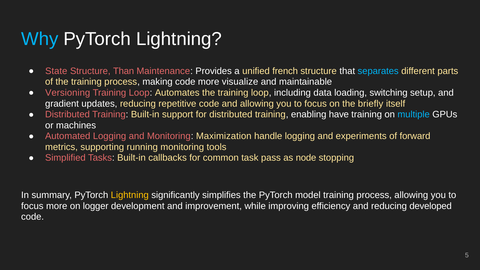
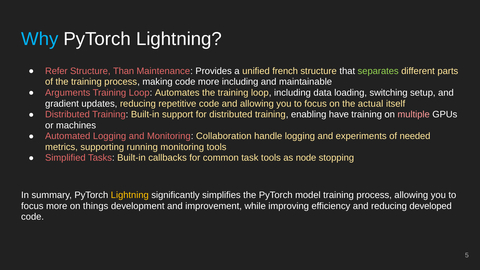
State: State -> Refer
separates colour: light blue -> light green
more visualize: visualize -> including
Versioning: Versioning -> Arguments
briefly: briefly -> actual
multiple colour: light blue -> pink
Maximization: Maximization -> Collaboration
forward: forward -> needed
task pass: pass -> tools
logger: logger -> things
